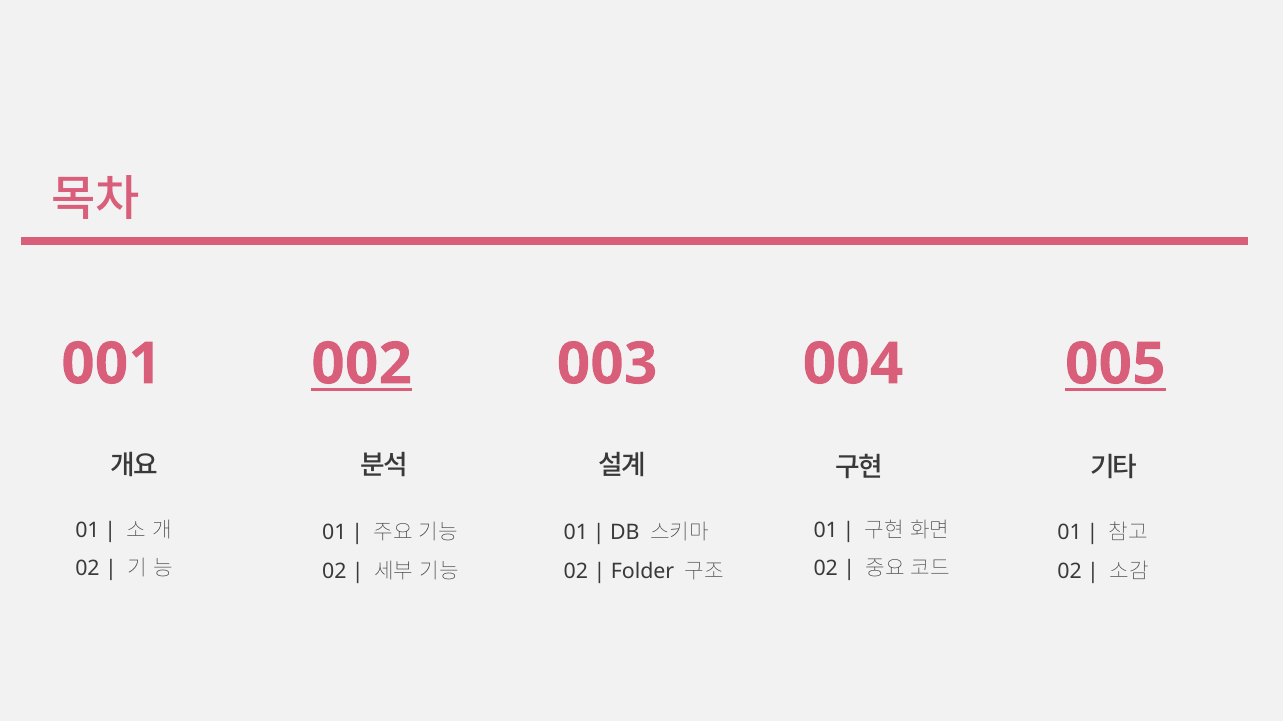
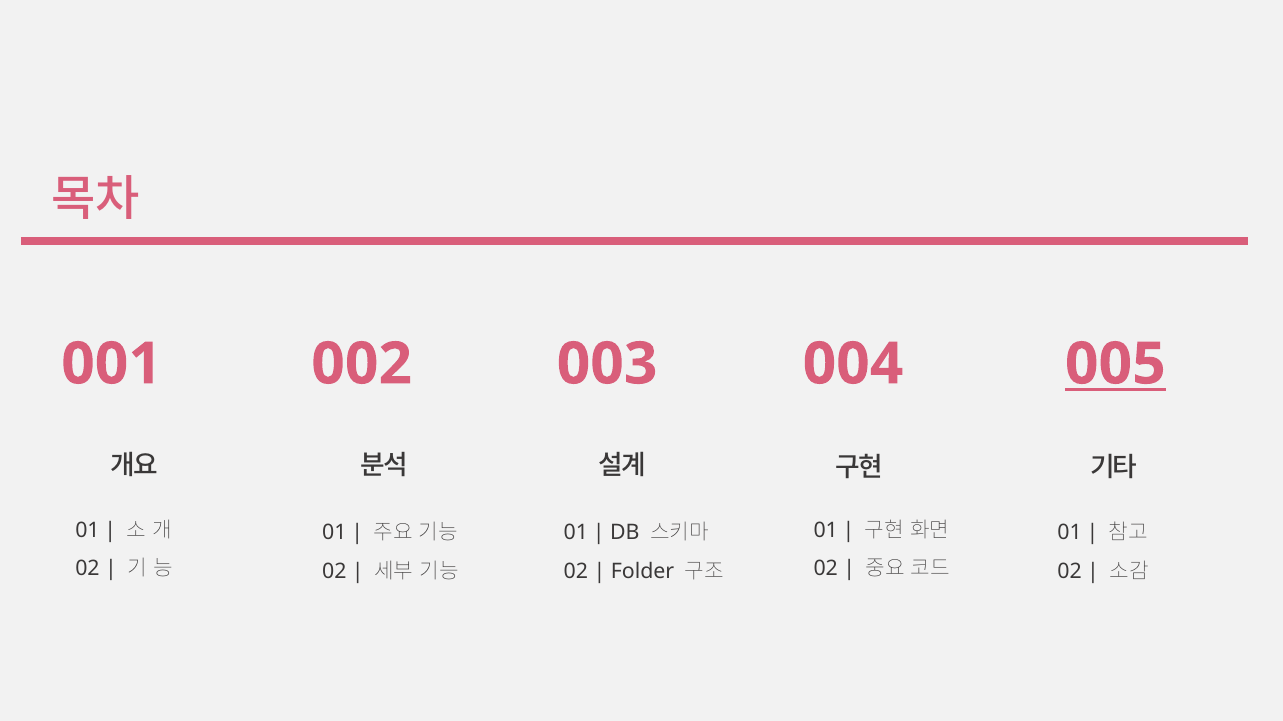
002 underline: present -> none
